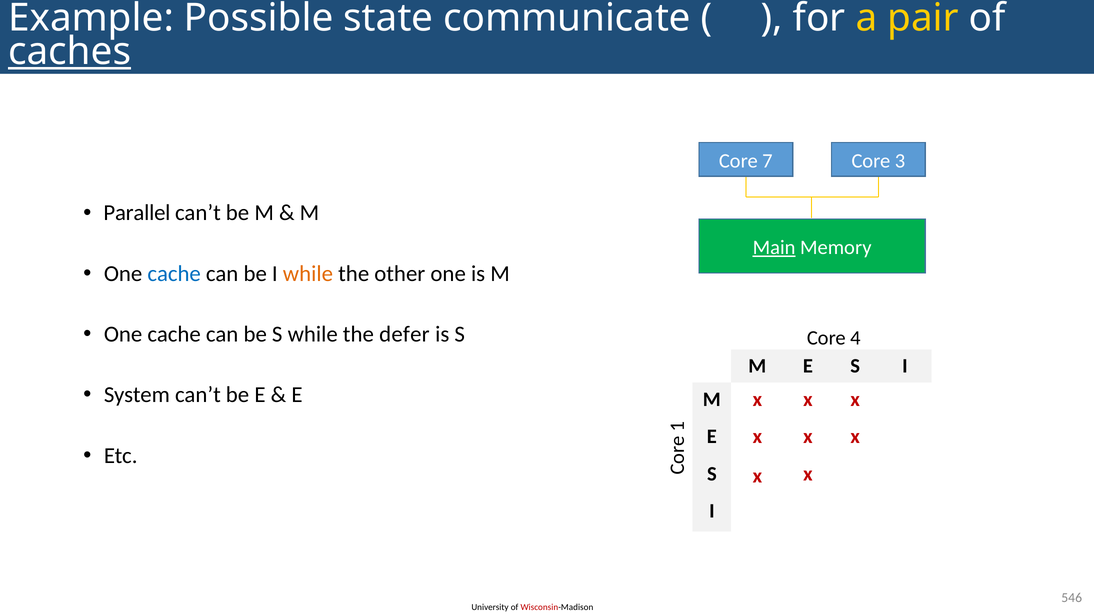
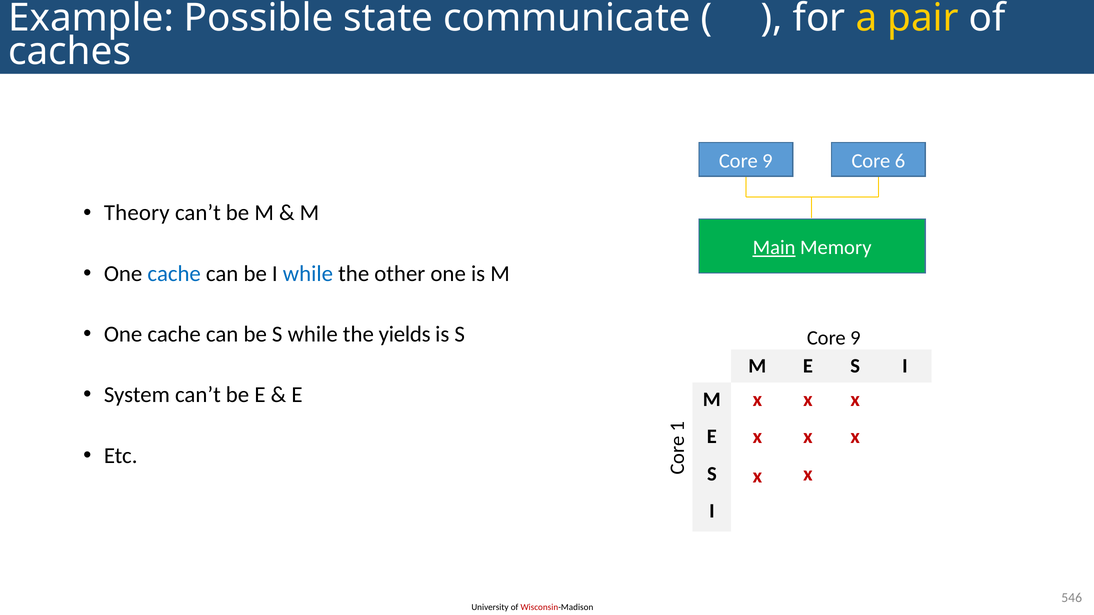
caches underline: present -> none
7 at (767, 161): 7 -> 9
3: 3 -> 6
Parallel: Parallel -> Theory
while at (308, 274) colour: orange -> blue
defer: defer -> yields
4 at (855, 338): 4 -> 9
